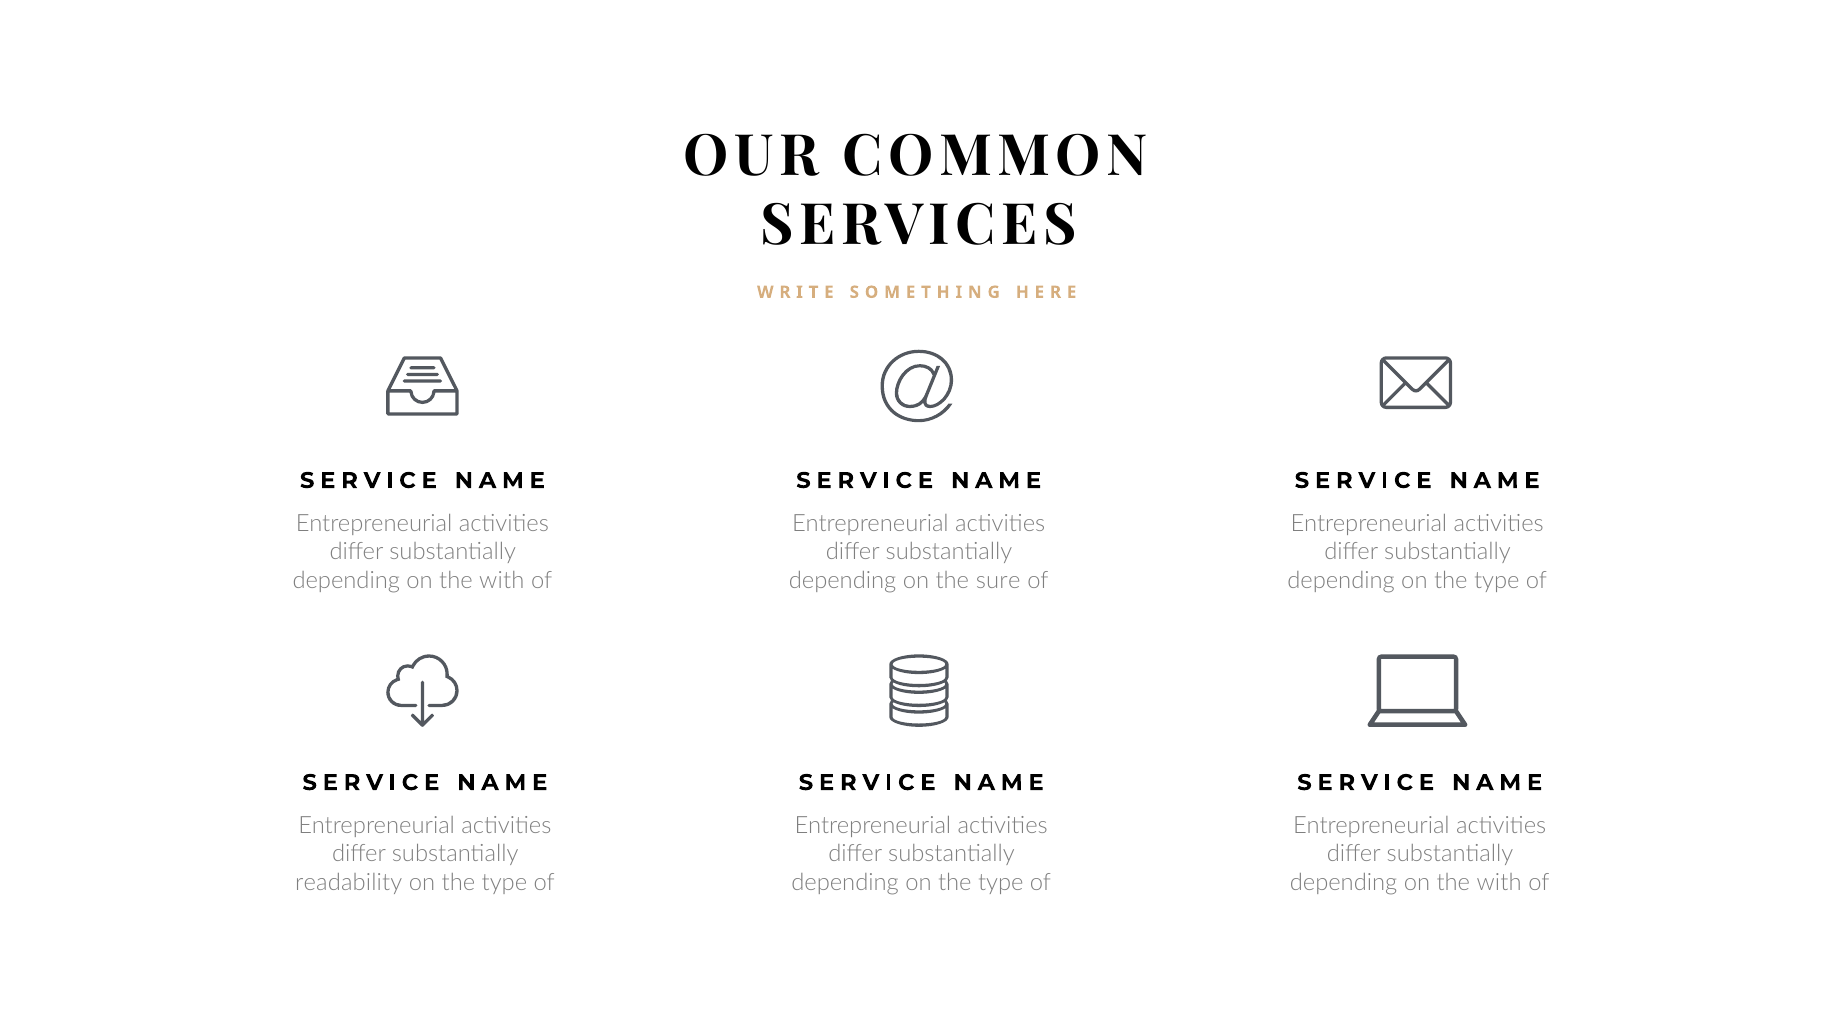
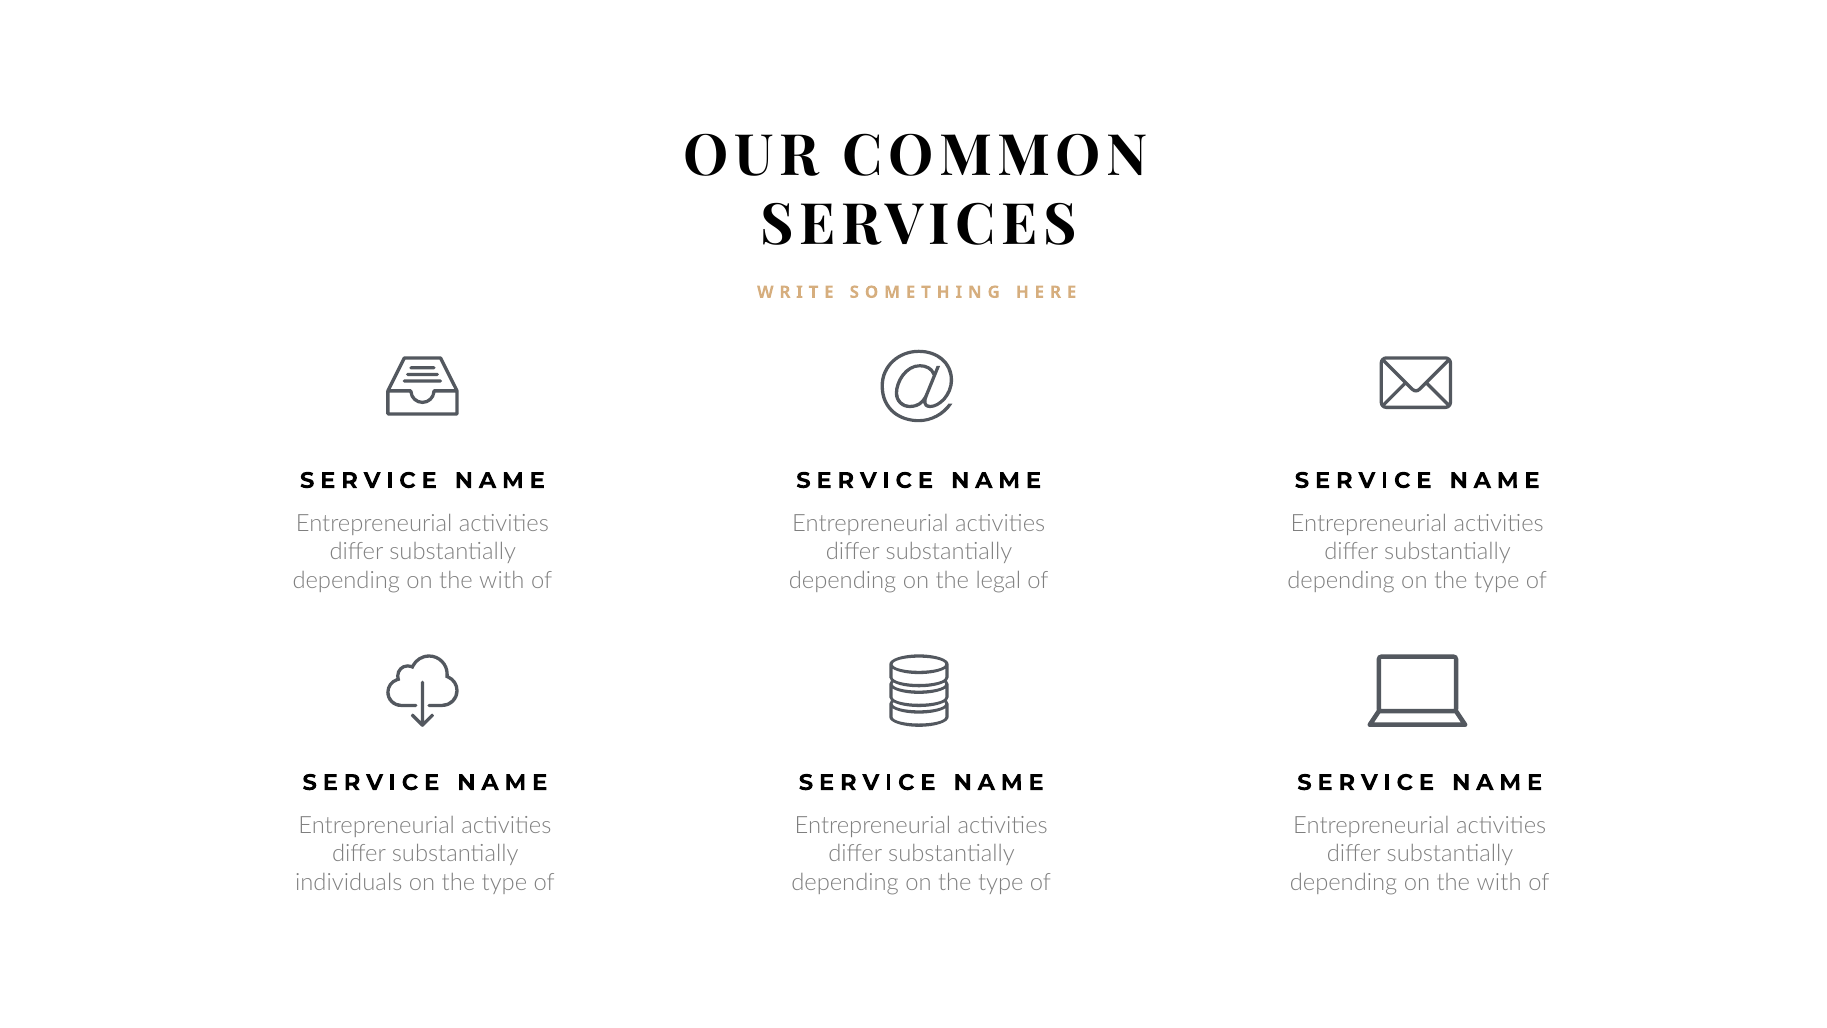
sure: sure -> legal
readability: readability -> individuals
